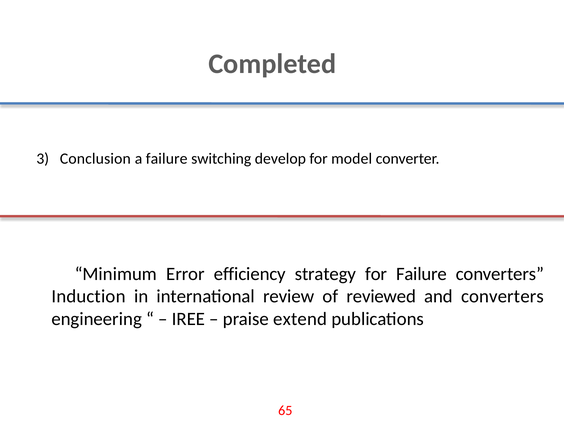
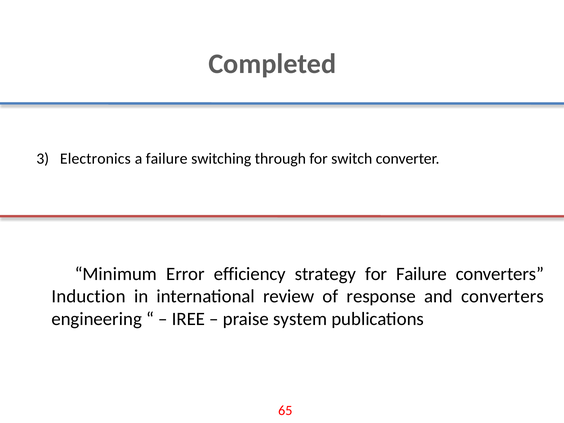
Conclusion: Conclusion -> Electronics
develop: develop -> through
model: model -> switch
reviewed: reviewed -> response
extend: extend -> system
